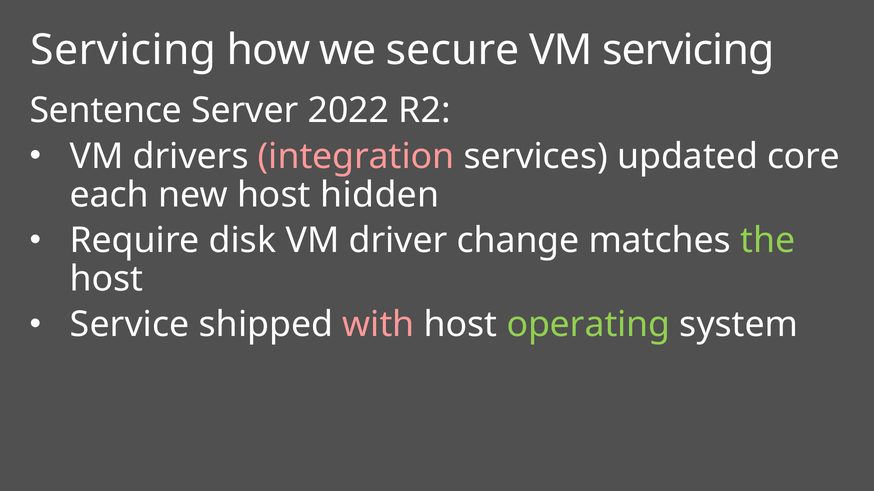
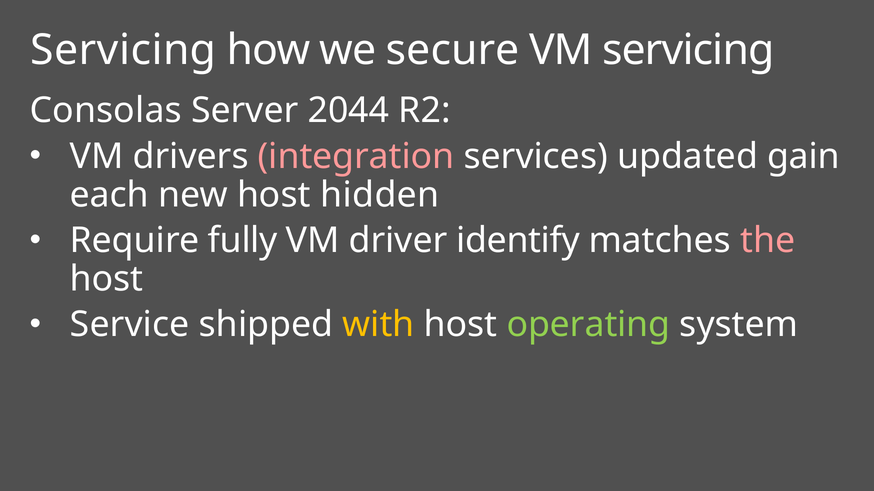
Sentence: Sentence -> Consolas
2022: 2022 -> 2044
core: core -> gain
disk: disk -> fully
change: change -> identify
the colour: light green -> pink
with colour: pink -> yellow
